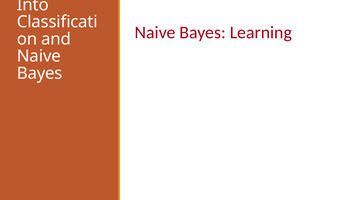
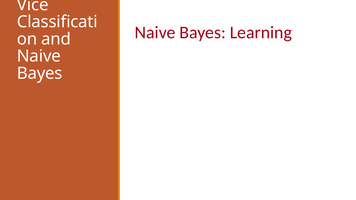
Into: Into -> Vice
